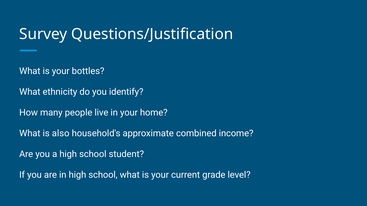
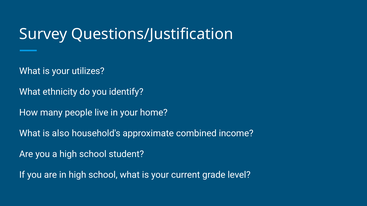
bottles: bottles -> utilizes
